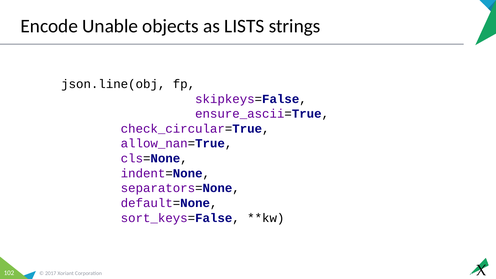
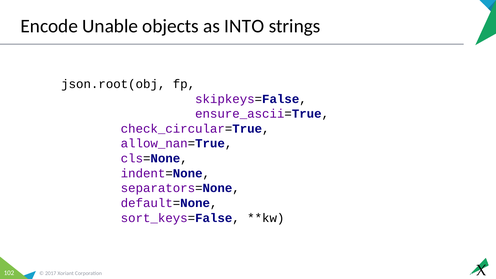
LISTS: LISTS -> INTO
json.line(obj: json.line(obj -> json.root(obj
